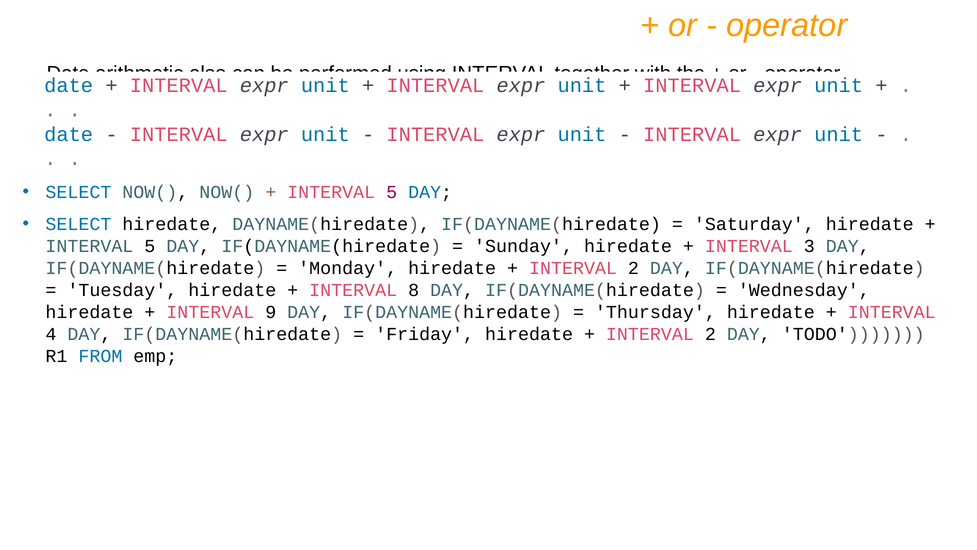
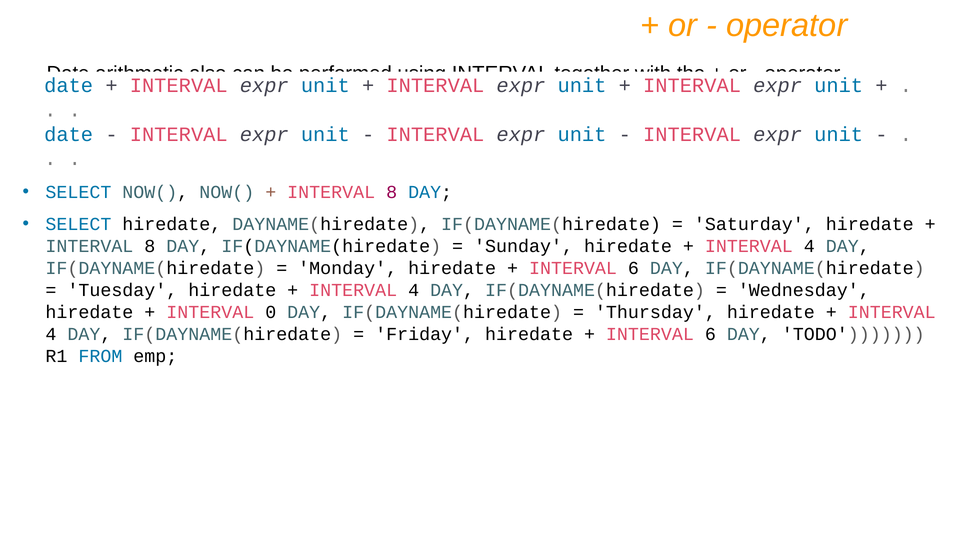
5 at (392, 192): 5 -> 8
5 at (150, 246): 5 -> 8
3 at (809, 246): 3 -> 4
2 at (633, 268): 2 -> 6
8 at (414, 290): 8 -> 4
9: 9 -> 0
2 at (710, 334): 2 -> 6
